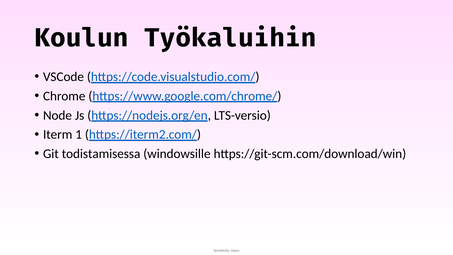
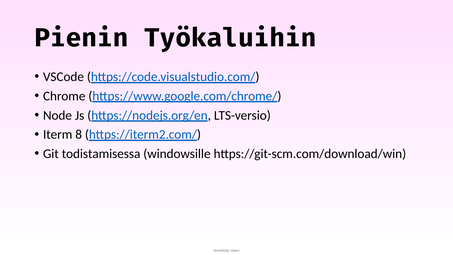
Koulun: Koulun -> Pienin
1: 1 -> 8
